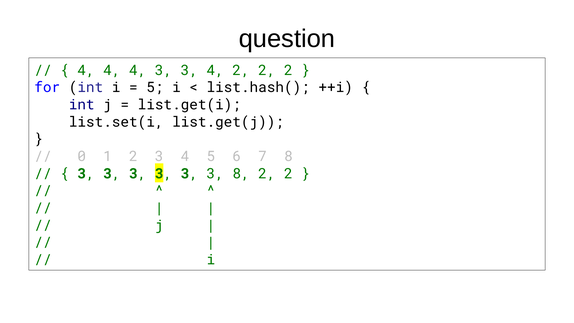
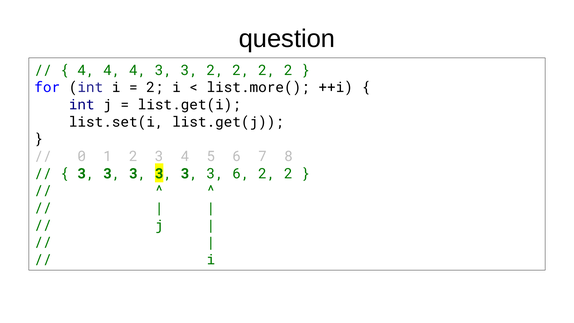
3 3 4: 4 -> 2
5 at (155, 88): 5 -> 2
list.hash(: list.hash( -> list.more(
3 8: 8 -> 6
